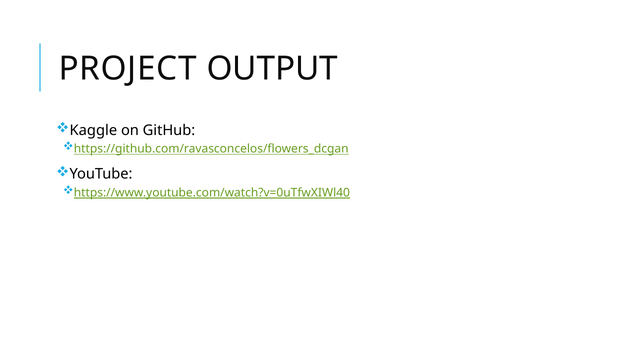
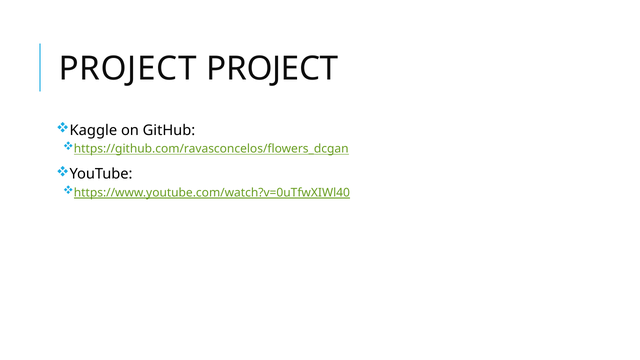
PROJECT OUTPUT: OUTPUT -> PROJECT
